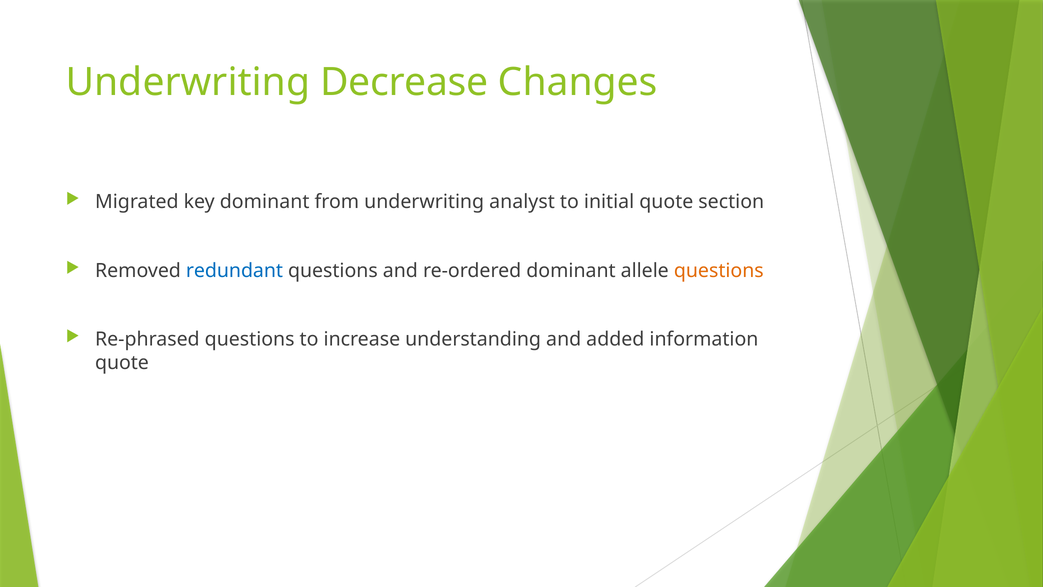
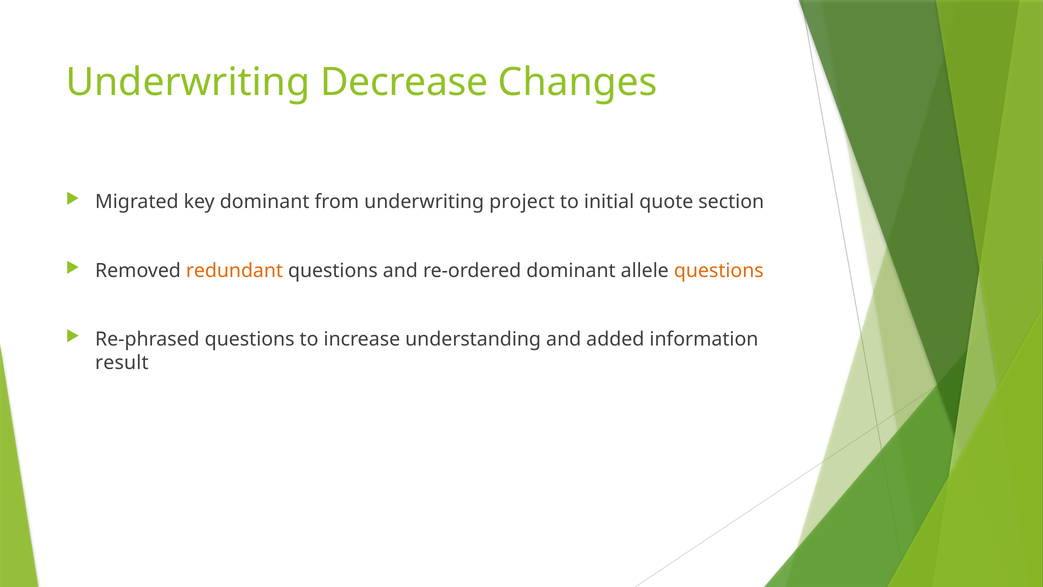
analyst: analyst -> project
redundant colour: blue -> orange
quote at (122, 363): quote -> result
